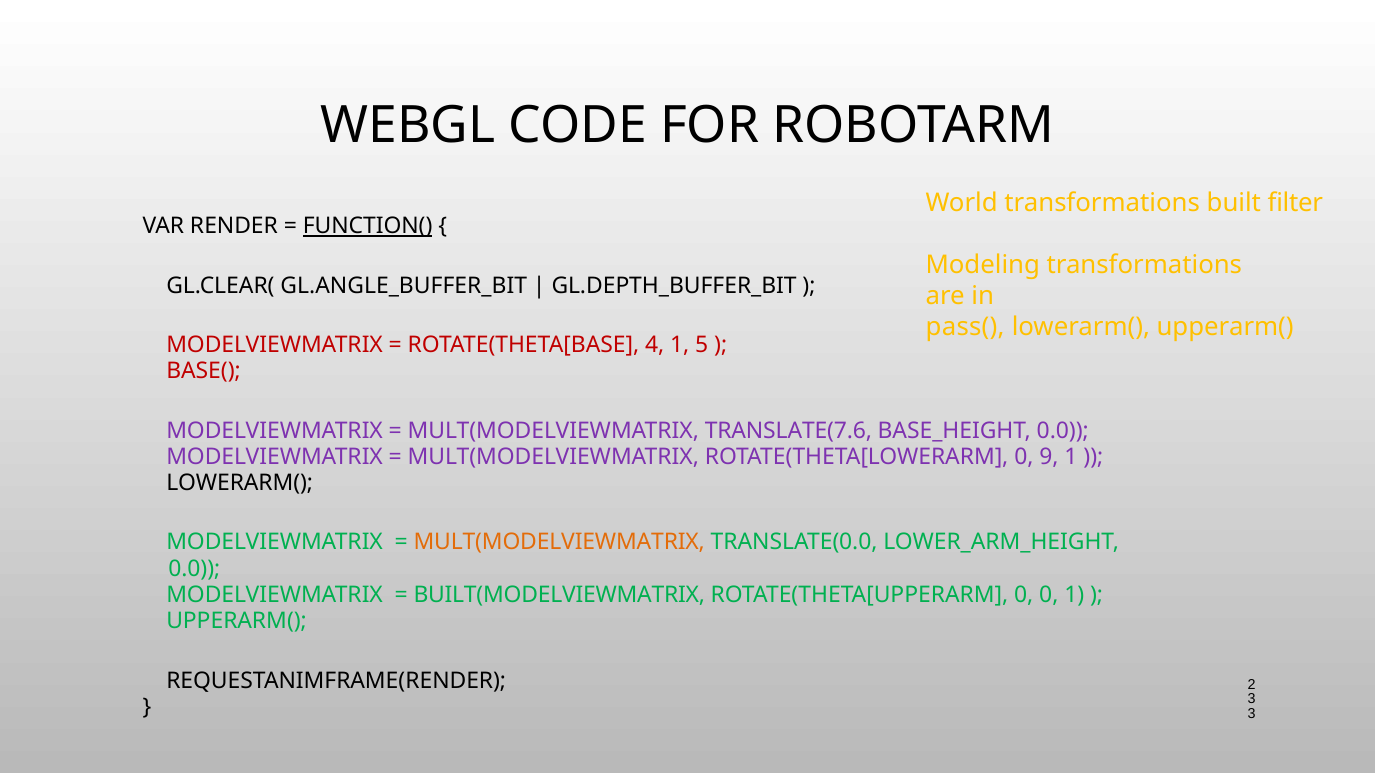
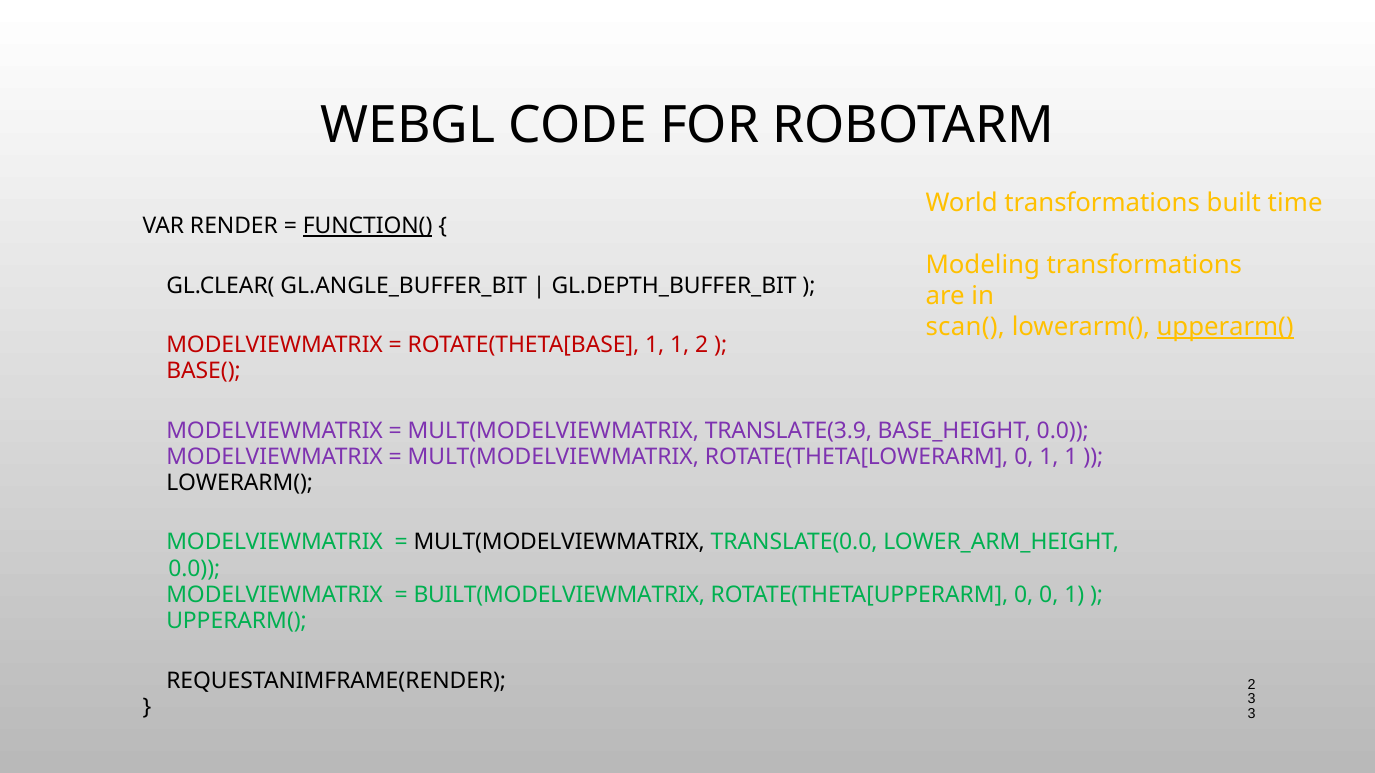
filter: filter -> time
pass(: pass( -> scan(
upperarm( at (1225, 327) underline: none -> present
ROTATE(THETA[BASE 4: 4 -> 1
1 5: 5 -> 2
TRANSLATE(7.6: TRANSLATE(7.6 -> TRANSLATE(3.9
ROTATE(THETA[LOWERARM 0 9: 9 -> 1
MULT(MODELVIEWMATRIX at (559, 543) colour: orange -> black
